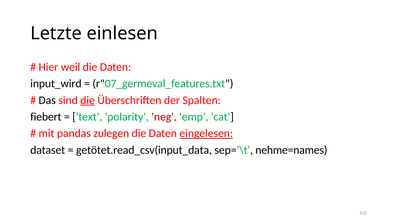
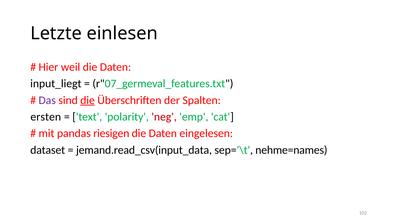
input_wird: input_wird -> input_liegt
Das colour: black -> purple
fiebert: fiebert -> ersten
zulegen: zulegen -> riesigen
eingelesen underline: present -> none
getötet.read_csv(input_data: getötet.read_csv(input_data -> jemand.read_csv(input_data
